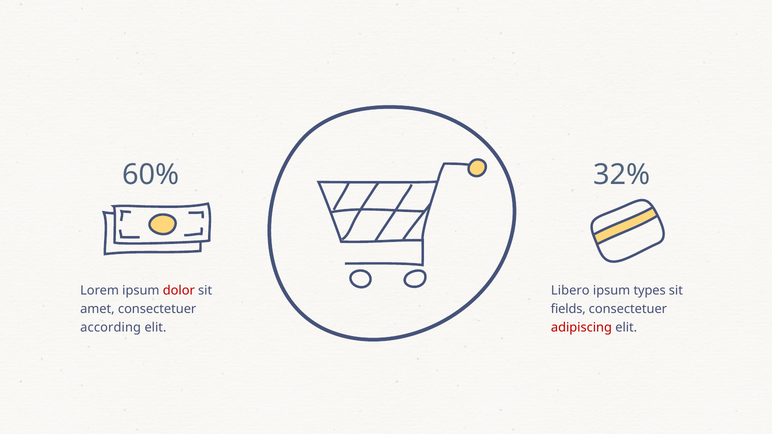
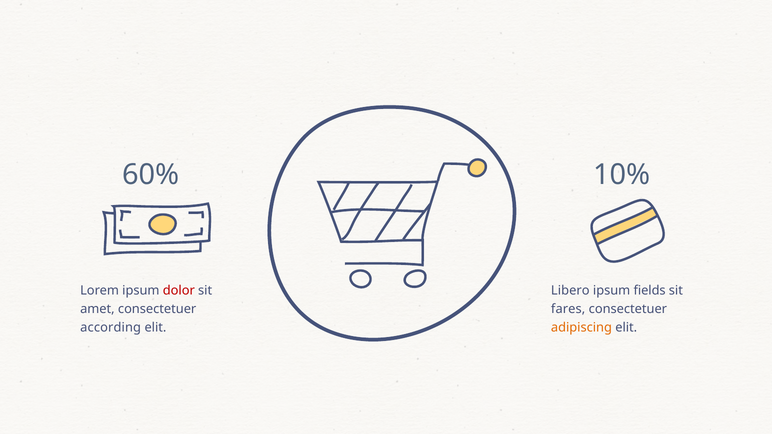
32%: 32% -> 10%
types: types -> fields
fields: fields -> fares
adipiscing colour: red -> orange
